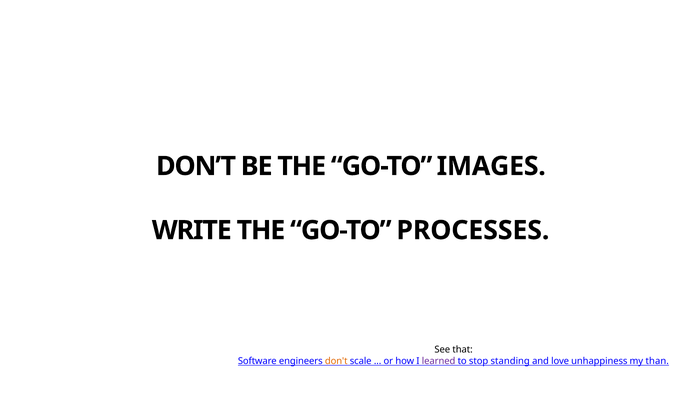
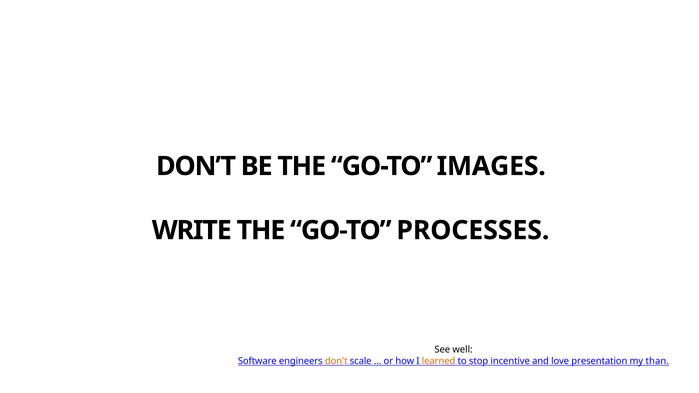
that: that -> well
learned colour: purple -> orange
standing: standing -> incentive
unhappiness: unhappiness -> presentation
